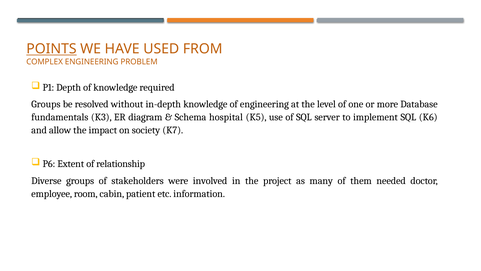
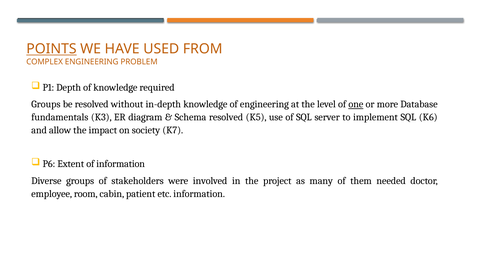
one underline: none -> present
Schema hospital: hospital -> resolved
of relationship: relationship -> information
